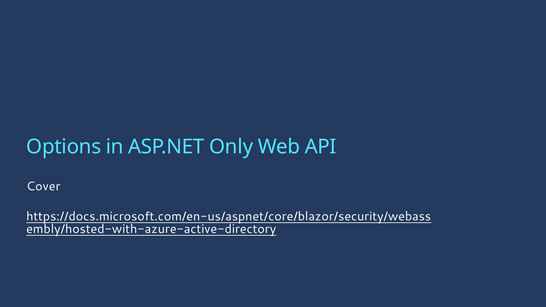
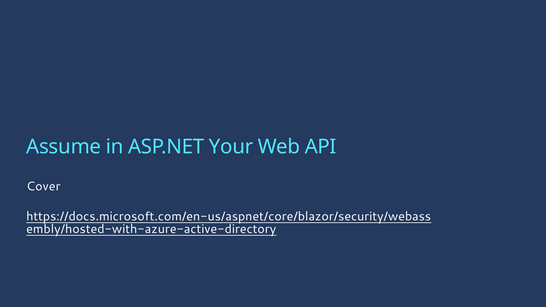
Options: Options -> Assume
Only: Only -> Your
